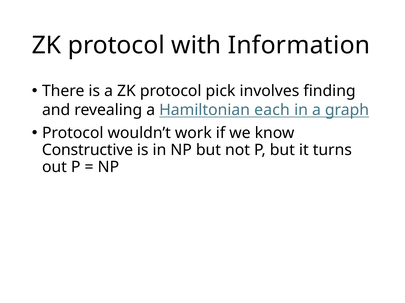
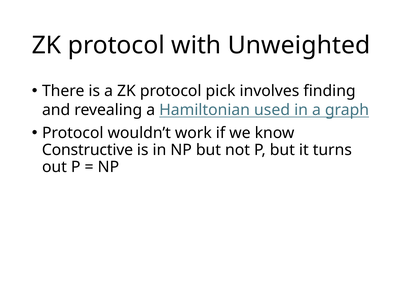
Information: Information -> Unweighted
each: each -> used
